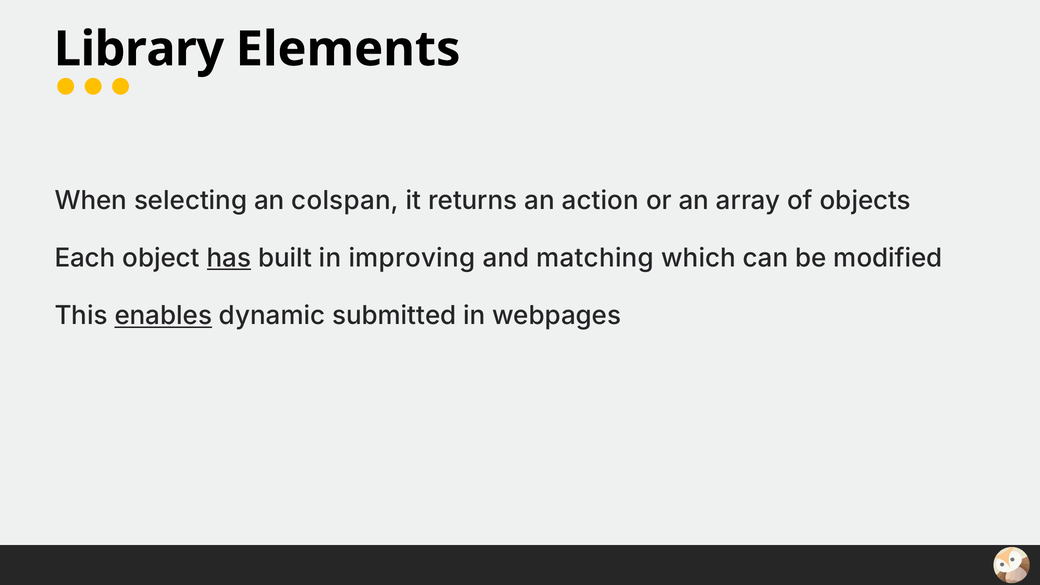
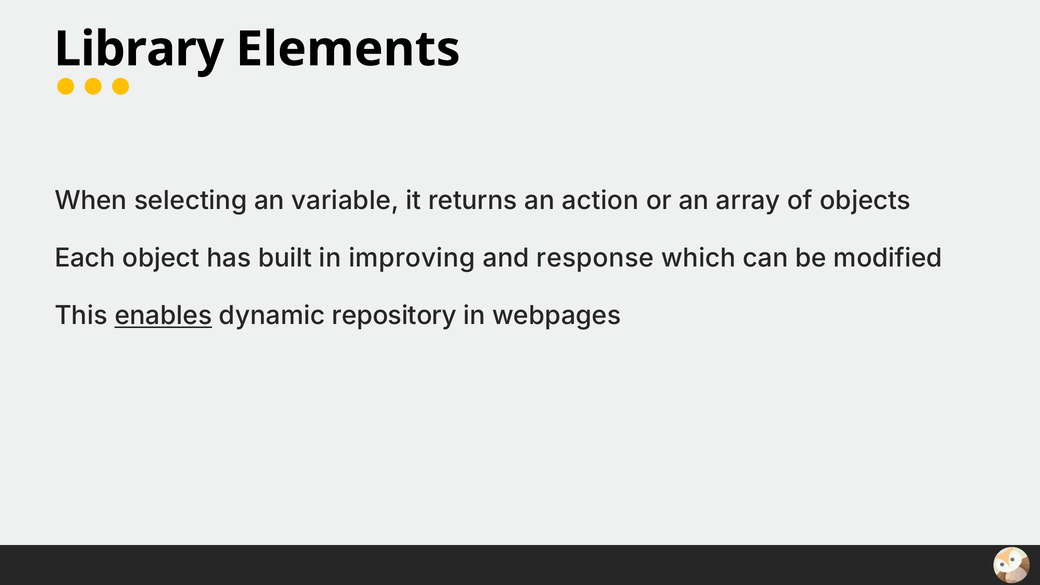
colspan: colspan -> variable
has underline: present -> none
matching: matching -> response
submitted: submitted -> repository
